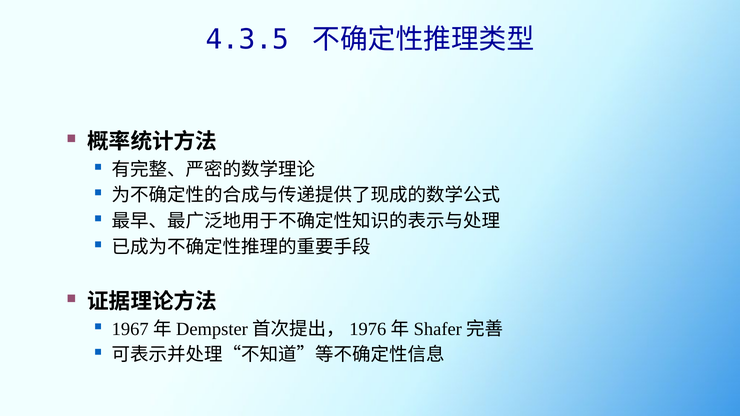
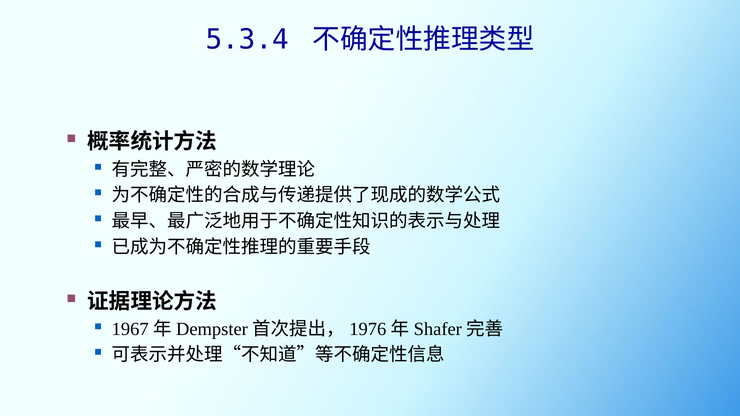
4.3.5: 4.3.5 -> 5.3.4
